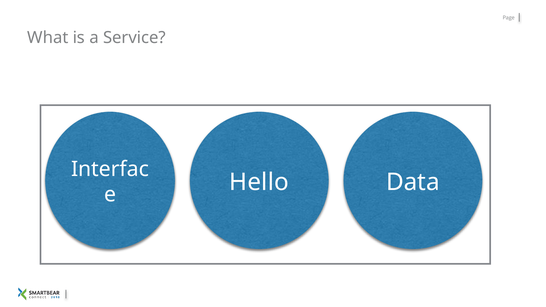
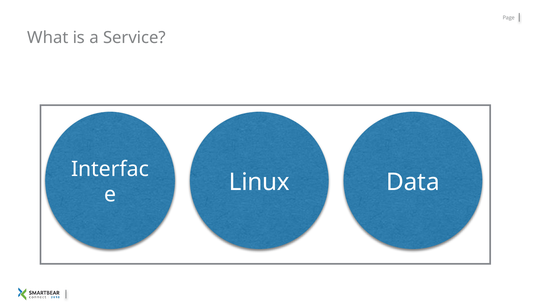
Hello: Hello -> Linux
